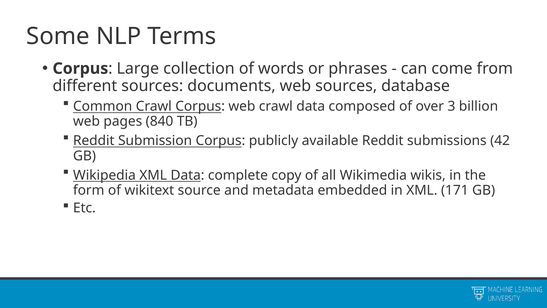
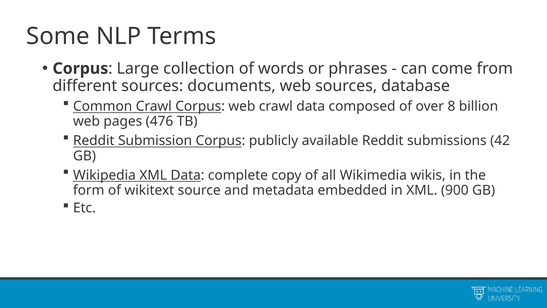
3: 3 -> 8
840: 840 -> 476
171: 171 -> 900
